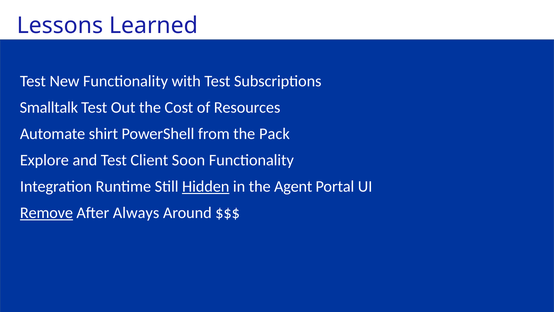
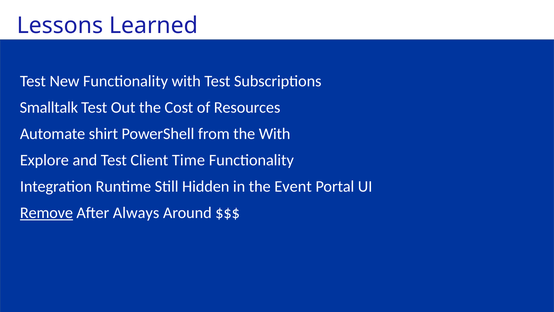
the Pack: Pack -> With
Soon: Soon -> Time
Hidden underline: present -> none
Agent: Agent -> Event
